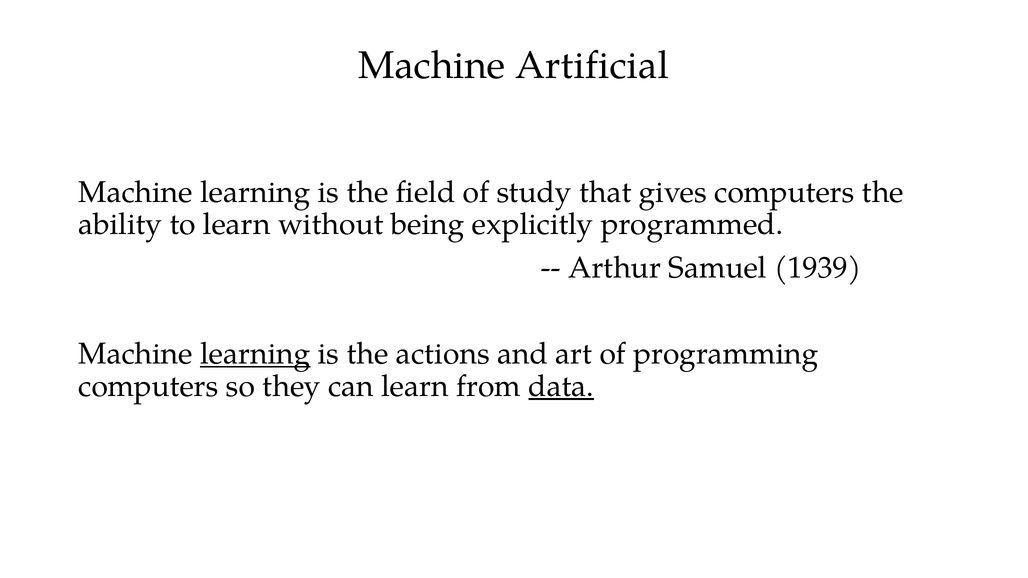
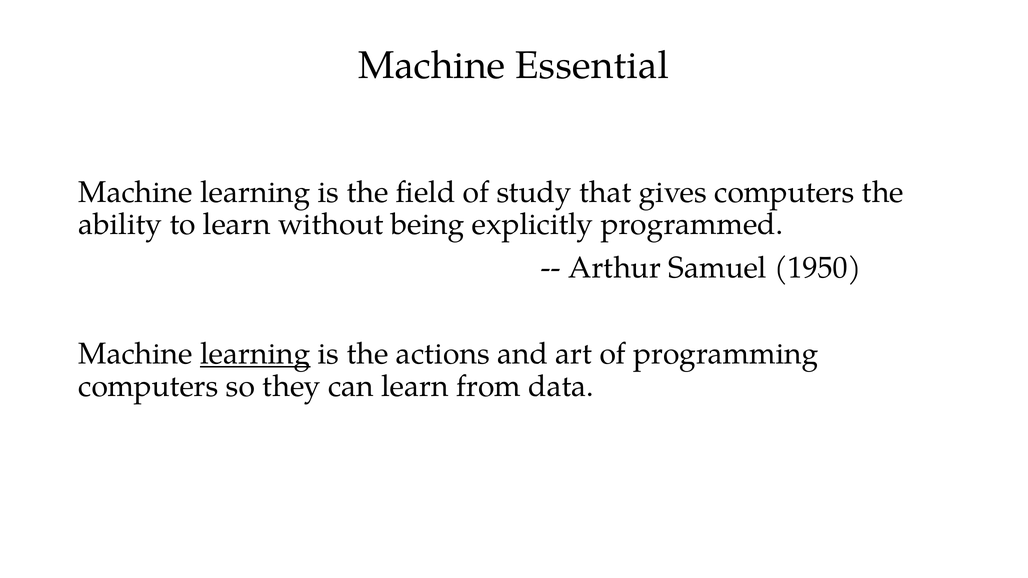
Artificial: Artificial -> Essential
1939: 1939 -> 1950
data underline: present -> none
